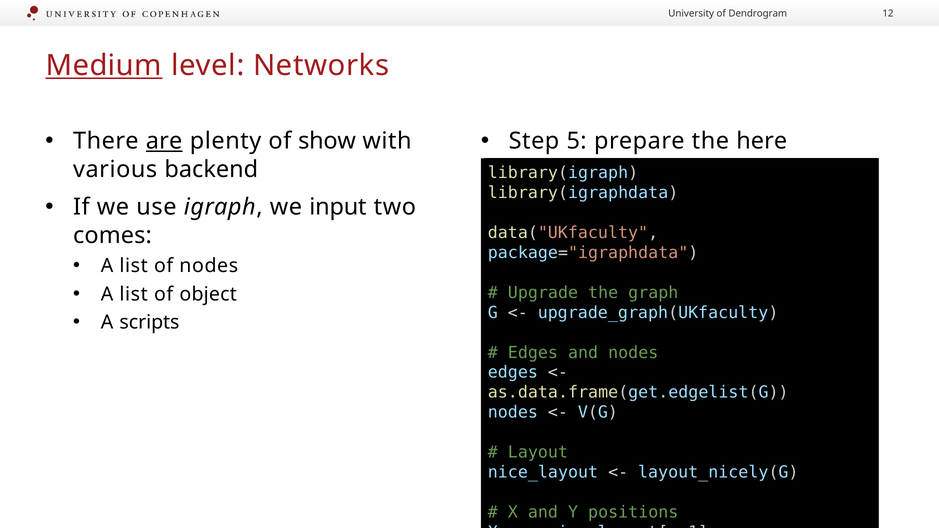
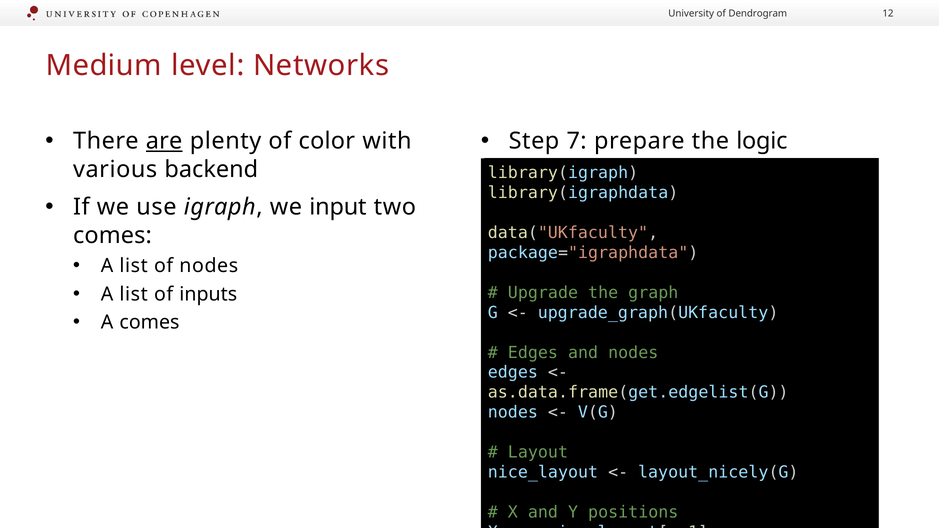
Medium underline: present -> none
show: show -> color
5: 5 -> 7
here: here -> logic
object: object -> inputs
A scripts: scripts -> comes
